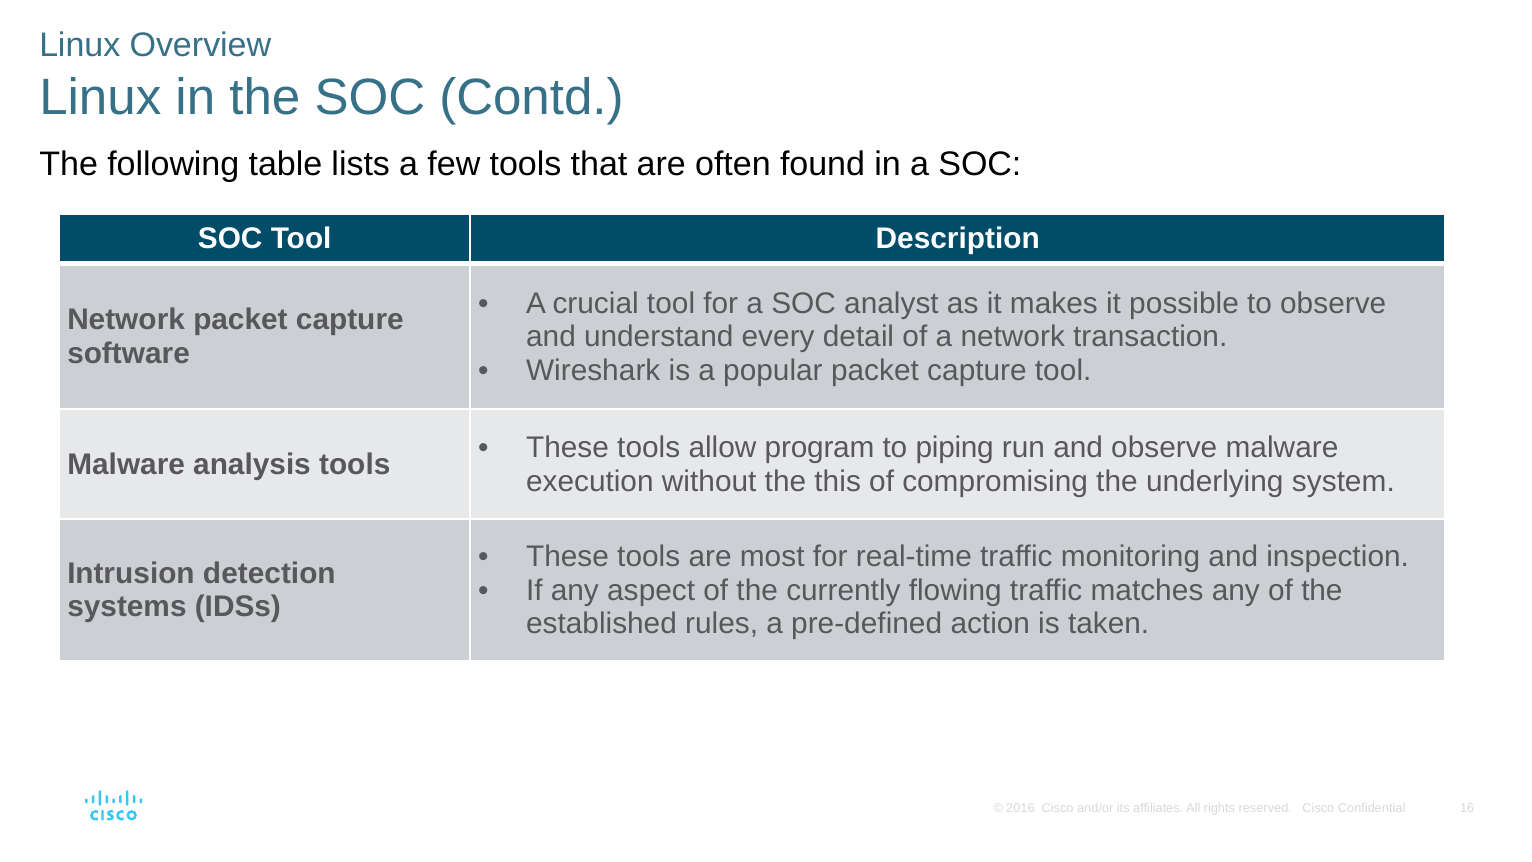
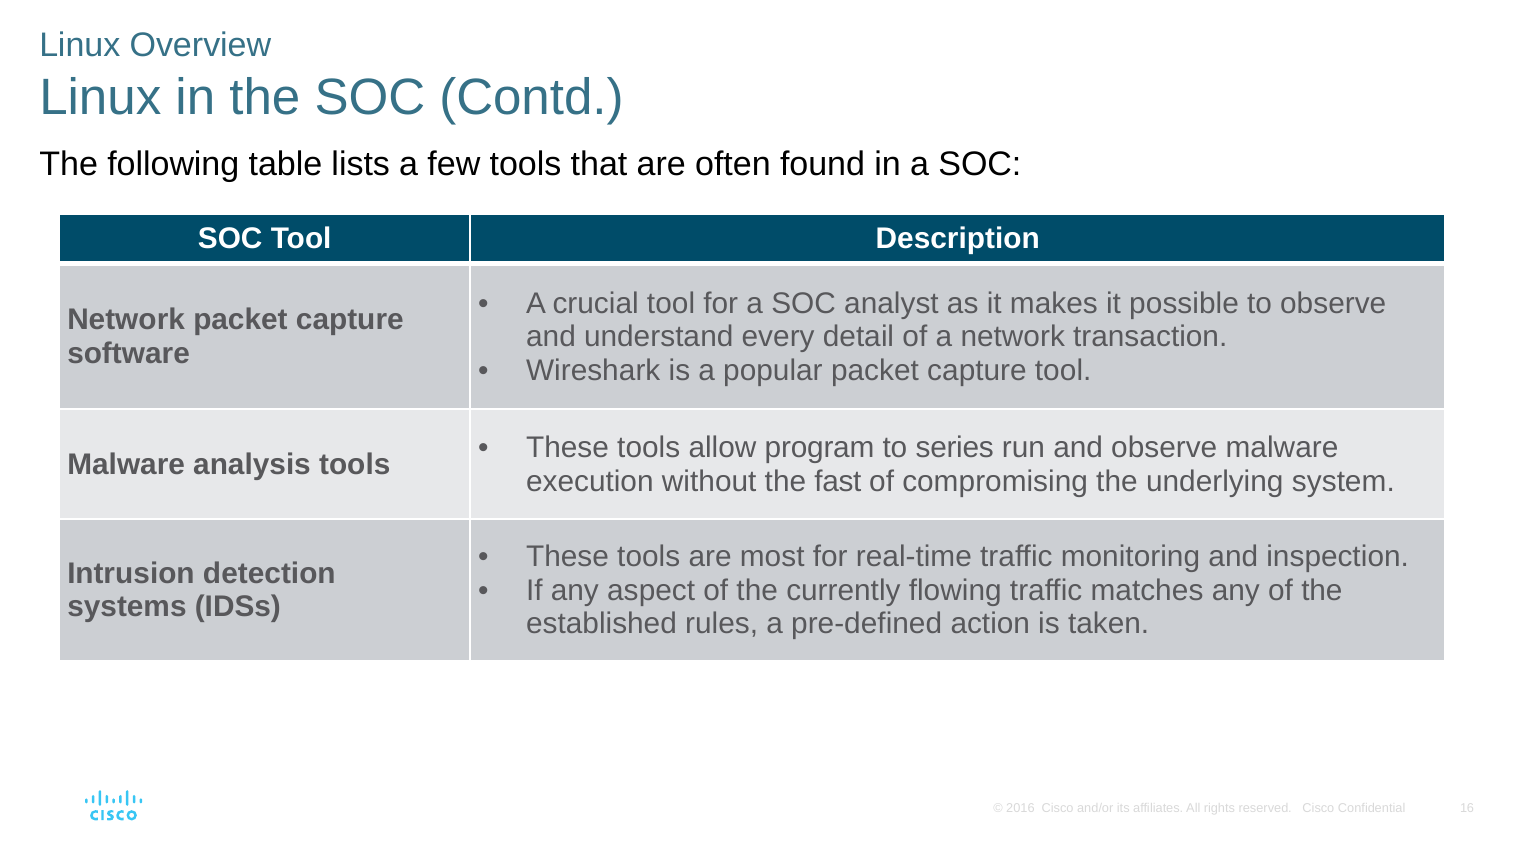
piping: piping -> series
this: this -> fast
